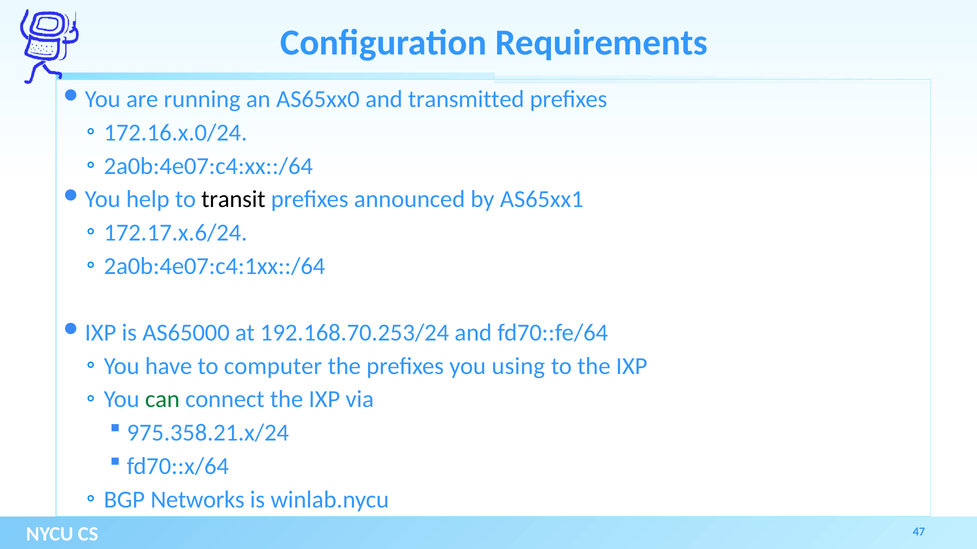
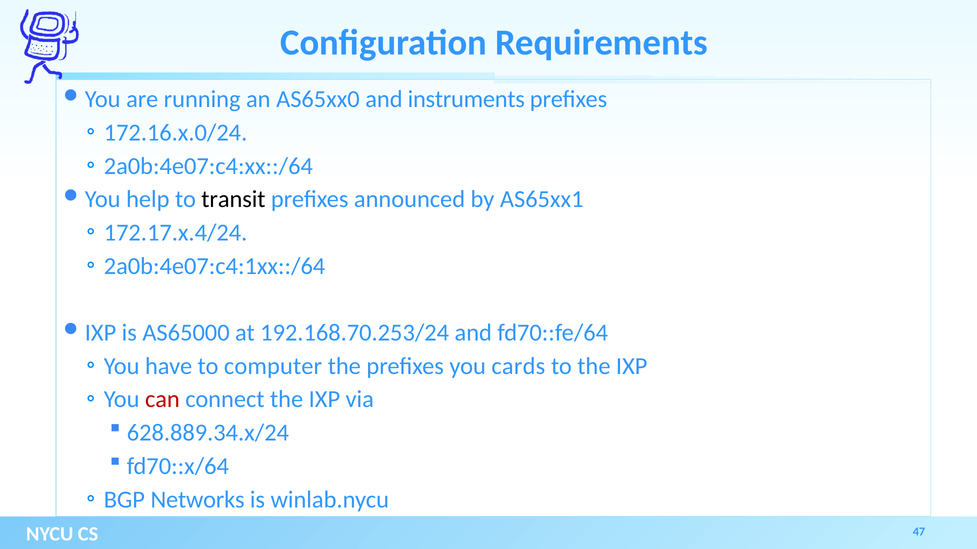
transmitted: transmitted -> instruments
172.17.x.6/24: 172.17.x.6/24 -> 172.17.x.4/24
using: using -> cards
can colour: green -> red
975.358.21.x/24: 975.358.21.x/24 -> 628.889.34.x/24
